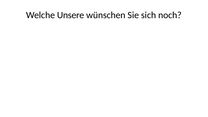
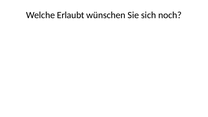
Unsere: Unsere -> Erlaubt
